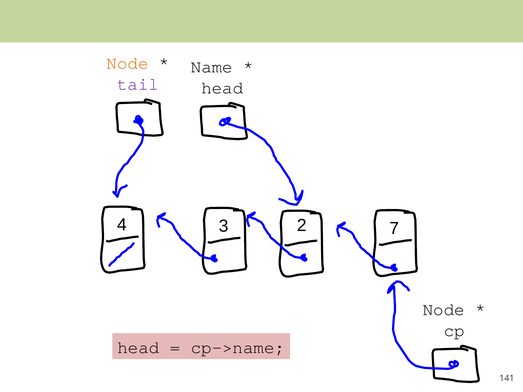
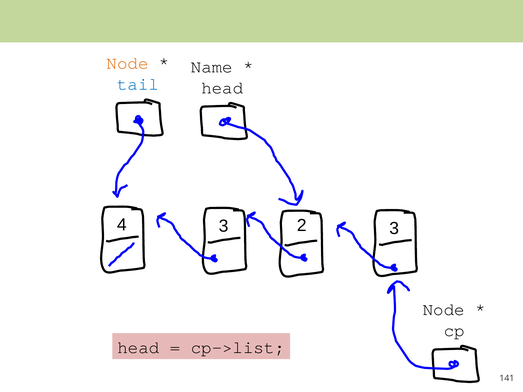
tail colour: purple -> blue
3 7: 7 -> 3
cp->name: cp->name -> cp->list
